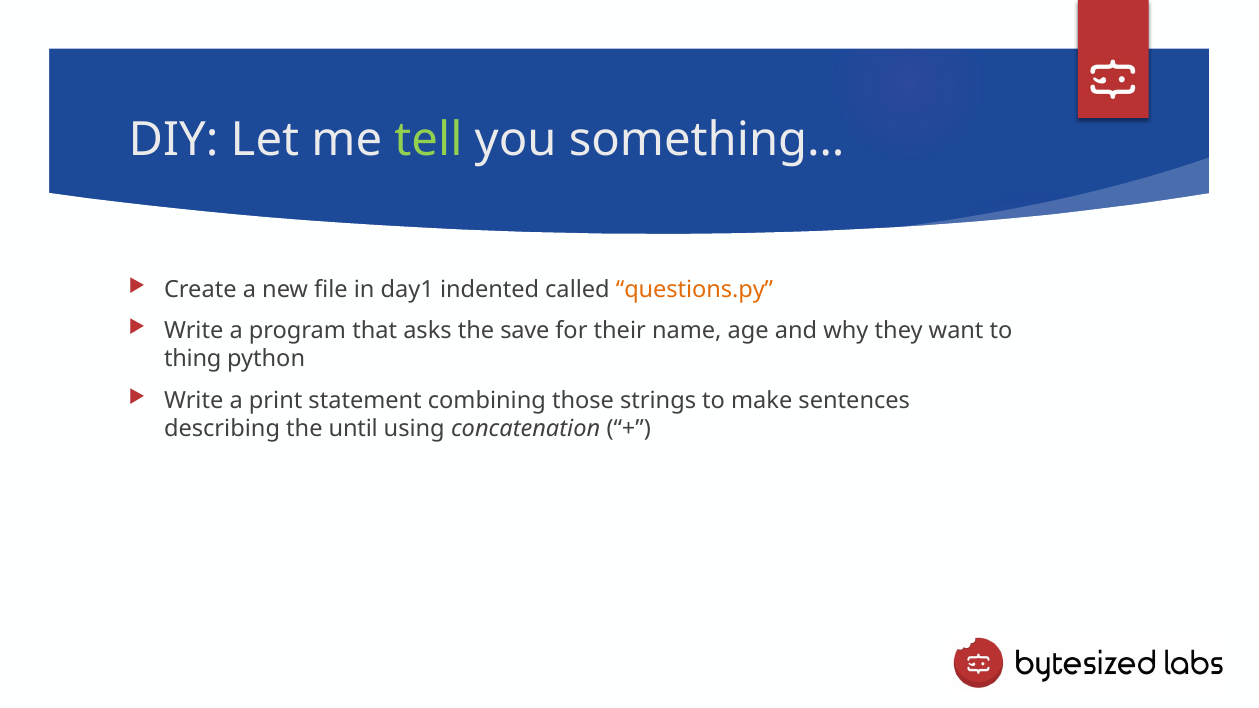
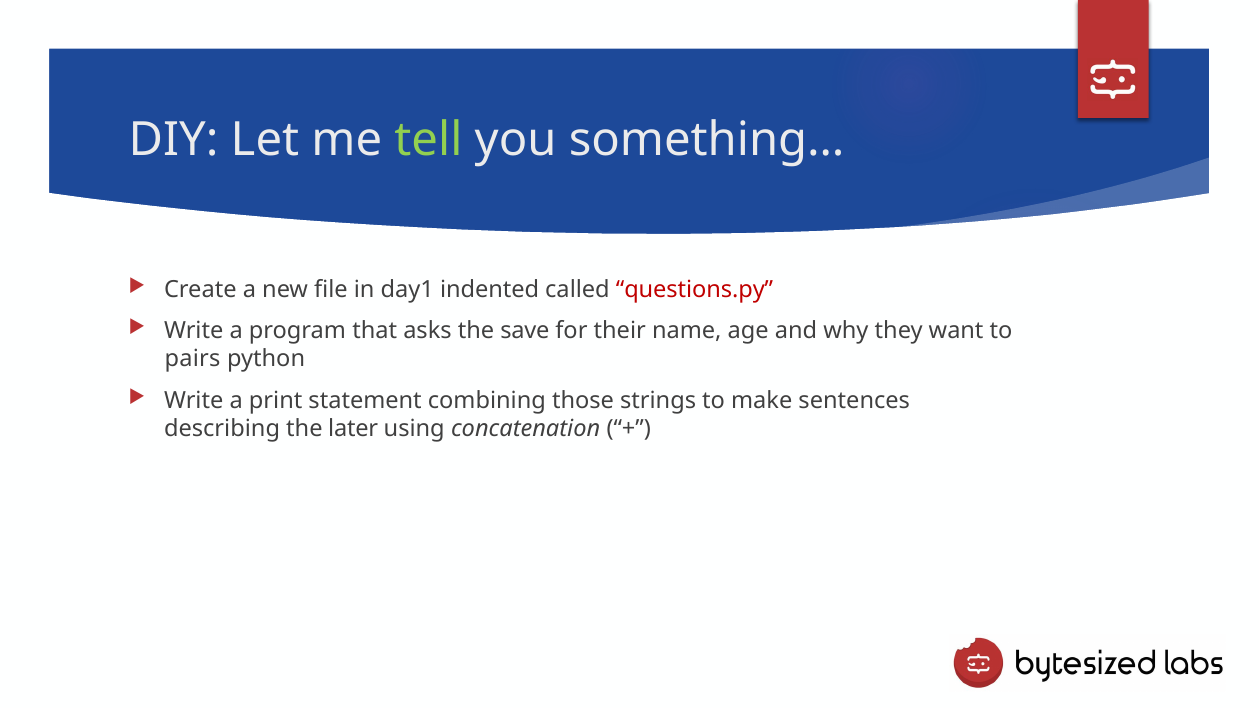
questions.py colour: orange -> red
thing: thing -> pairs
until: until -> later
